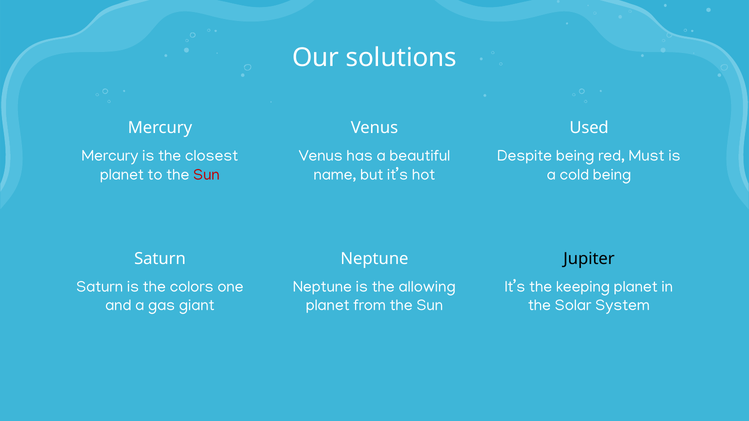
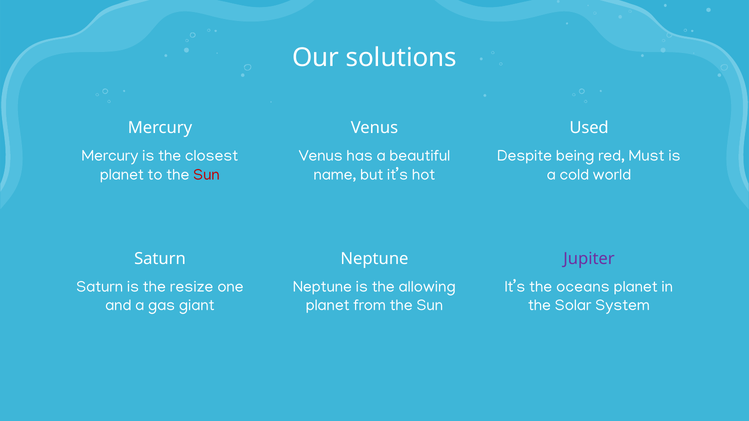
cold being: being -> world
Jupiter colour: black -> purple
colors: colors -> resize
keeping: keeping -> oceans
